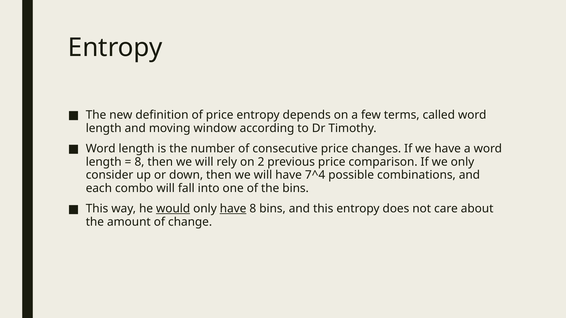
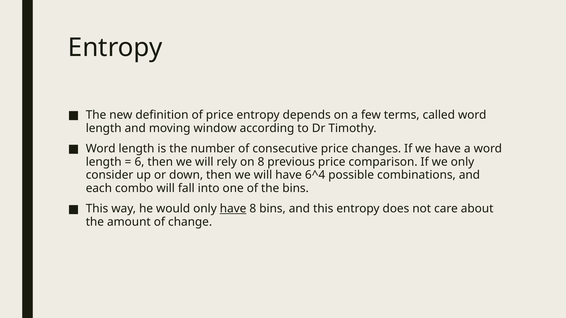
8 at (139, 162): 8 -> 6
on 2: 2 -> 8
7^4: 7^4 -> 6^4
would underline: present -> none
